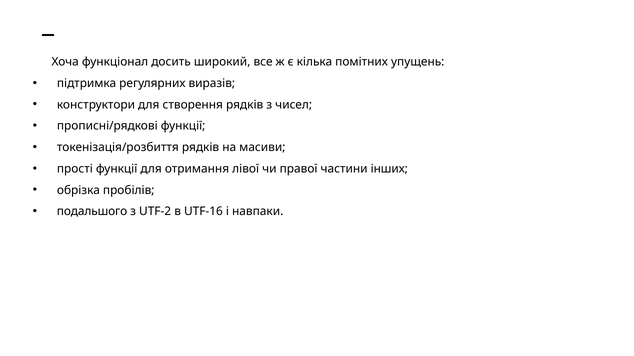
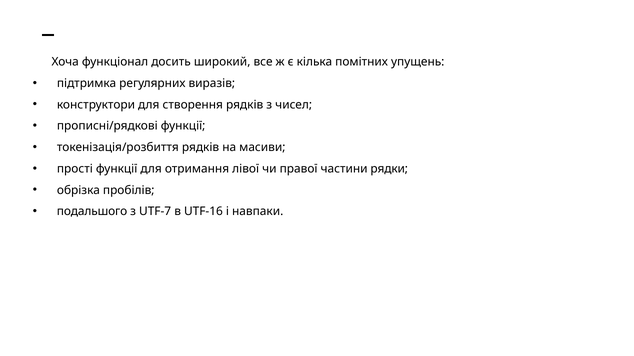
інших: інших -> рядки
UTF-2: UTF-2 -> UTF-7
